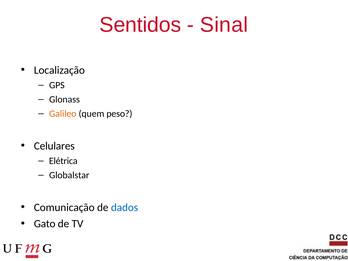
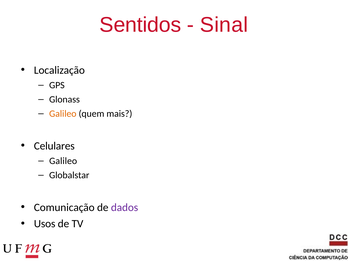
peso: peso -> mais
Elétrica at (63, 161): Elétrica -> Galileo
dados colour: blue -> purple
Gato: Gato -> Usos
